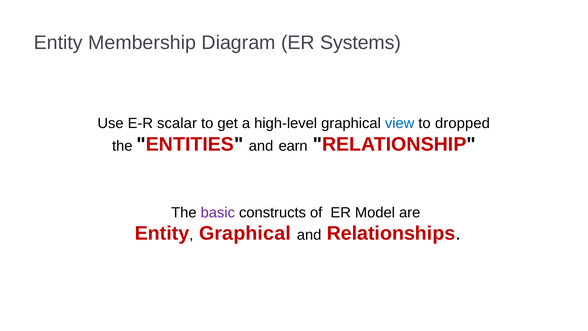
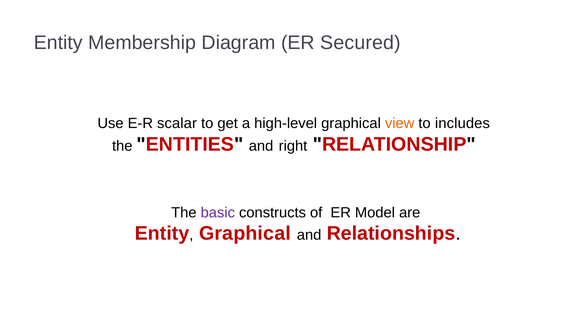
Systems: Systems -> Secured
view colour: blue -> orange
dropped: dropped -> includes
earn: earn -> right
